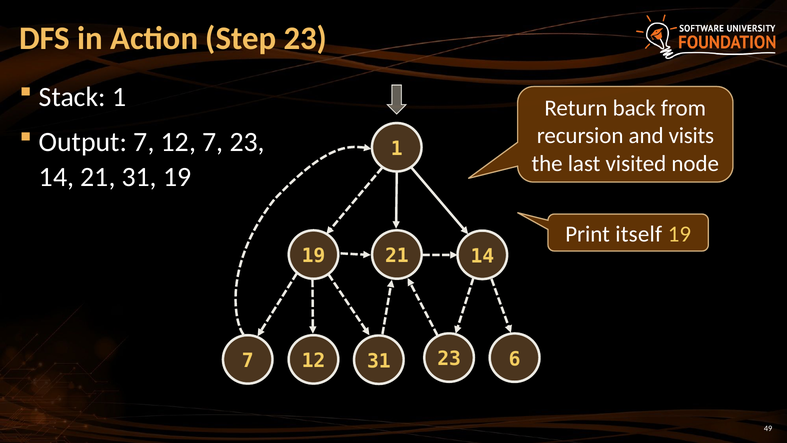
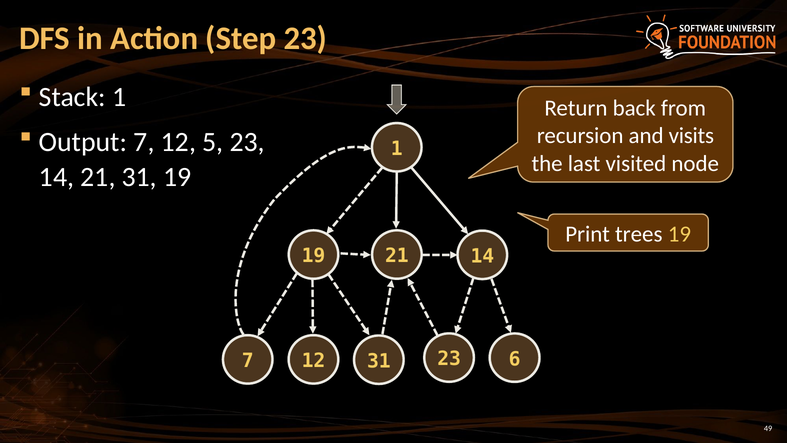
12 7: 7 -> 5
itself: itself -> trees
